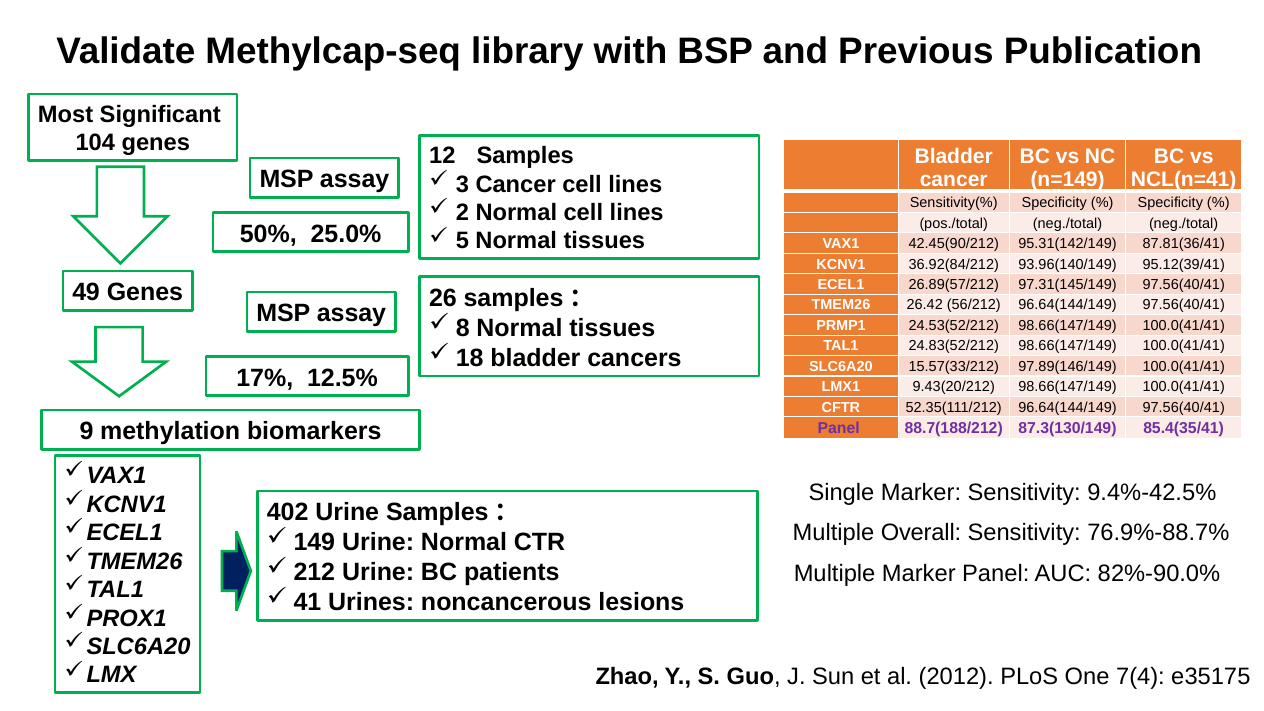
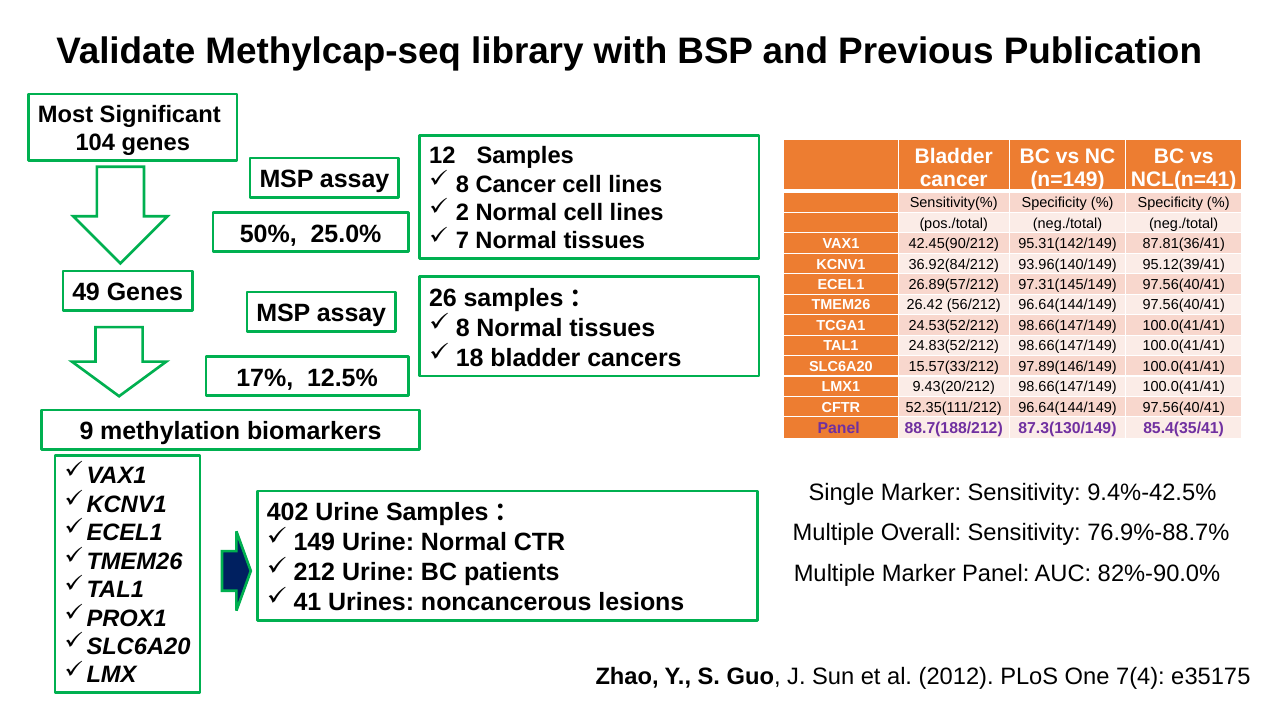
3: 3 -> 8
5: 5 -> 7
PRMP1: PRMP1 -> TCGA1
